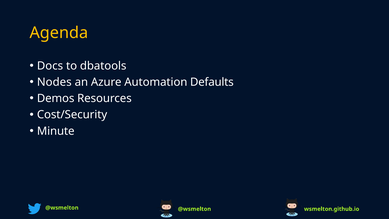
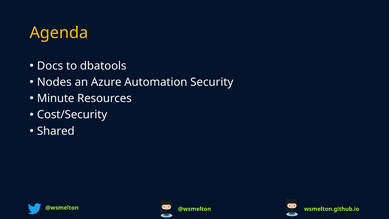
Defaults: Defaults -> Security
Demos: Demos -> Minute
Minute: Minute -> Shared
